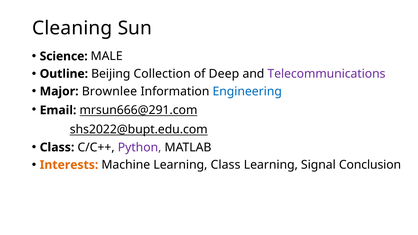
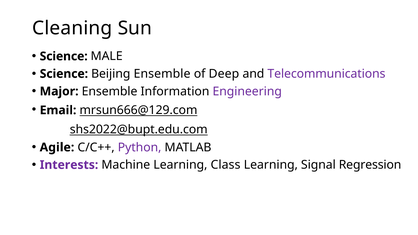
Outline at (64, 74): Outline -> Science
Beijing Collection: Collection -> Ensemble
Major Brownlee: Brownlee -> Ensemble
Engineering colour: blue -> purple
mrsun666@291.com: mrsun666@291.com -> mrsun666@129.com
Class at (57, 147): Class -> Agile
Interests colour: orange -> purple
Conclusion: Conclusion -> Regression
